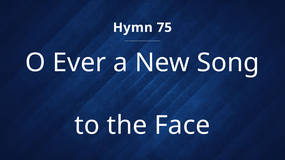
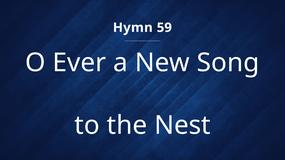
75: 75 -> 59
Face: Face -> Nest
